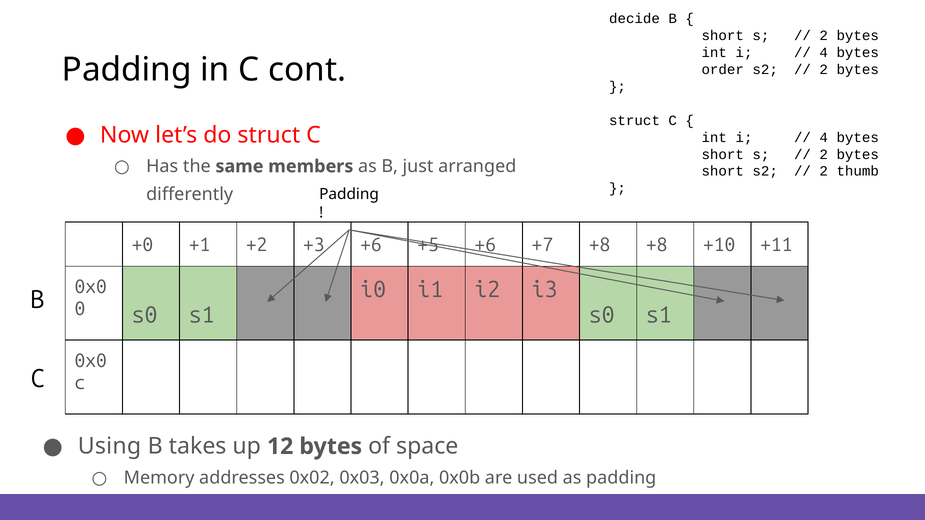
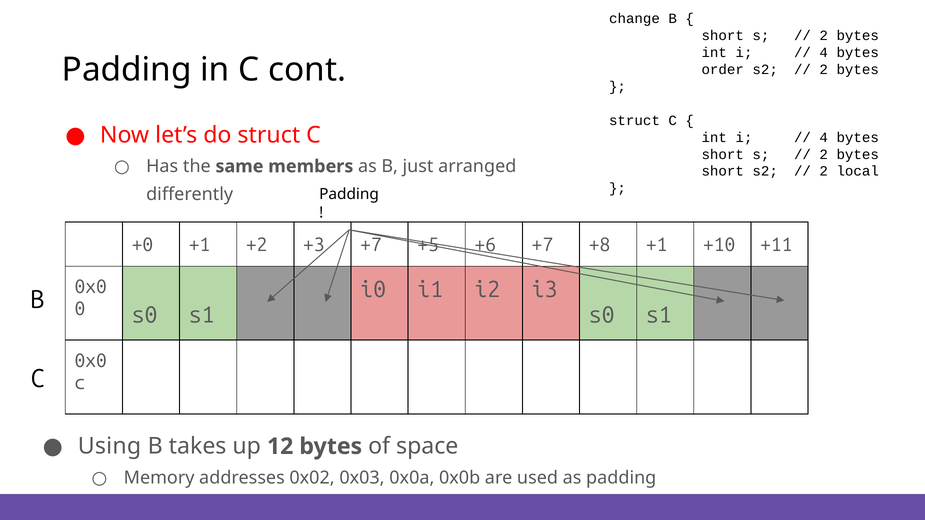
decide: decide -> change
thumb: thumb -> local
+3 +6: +6 -> +7
+8 +8: +8 -> +1
